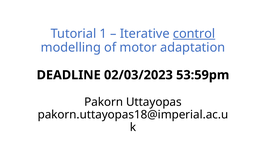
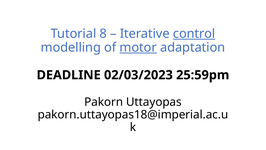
1: 1 -> 8
motor underline: none -> present
53:59pm: 53:59pm -> 25:59pm
